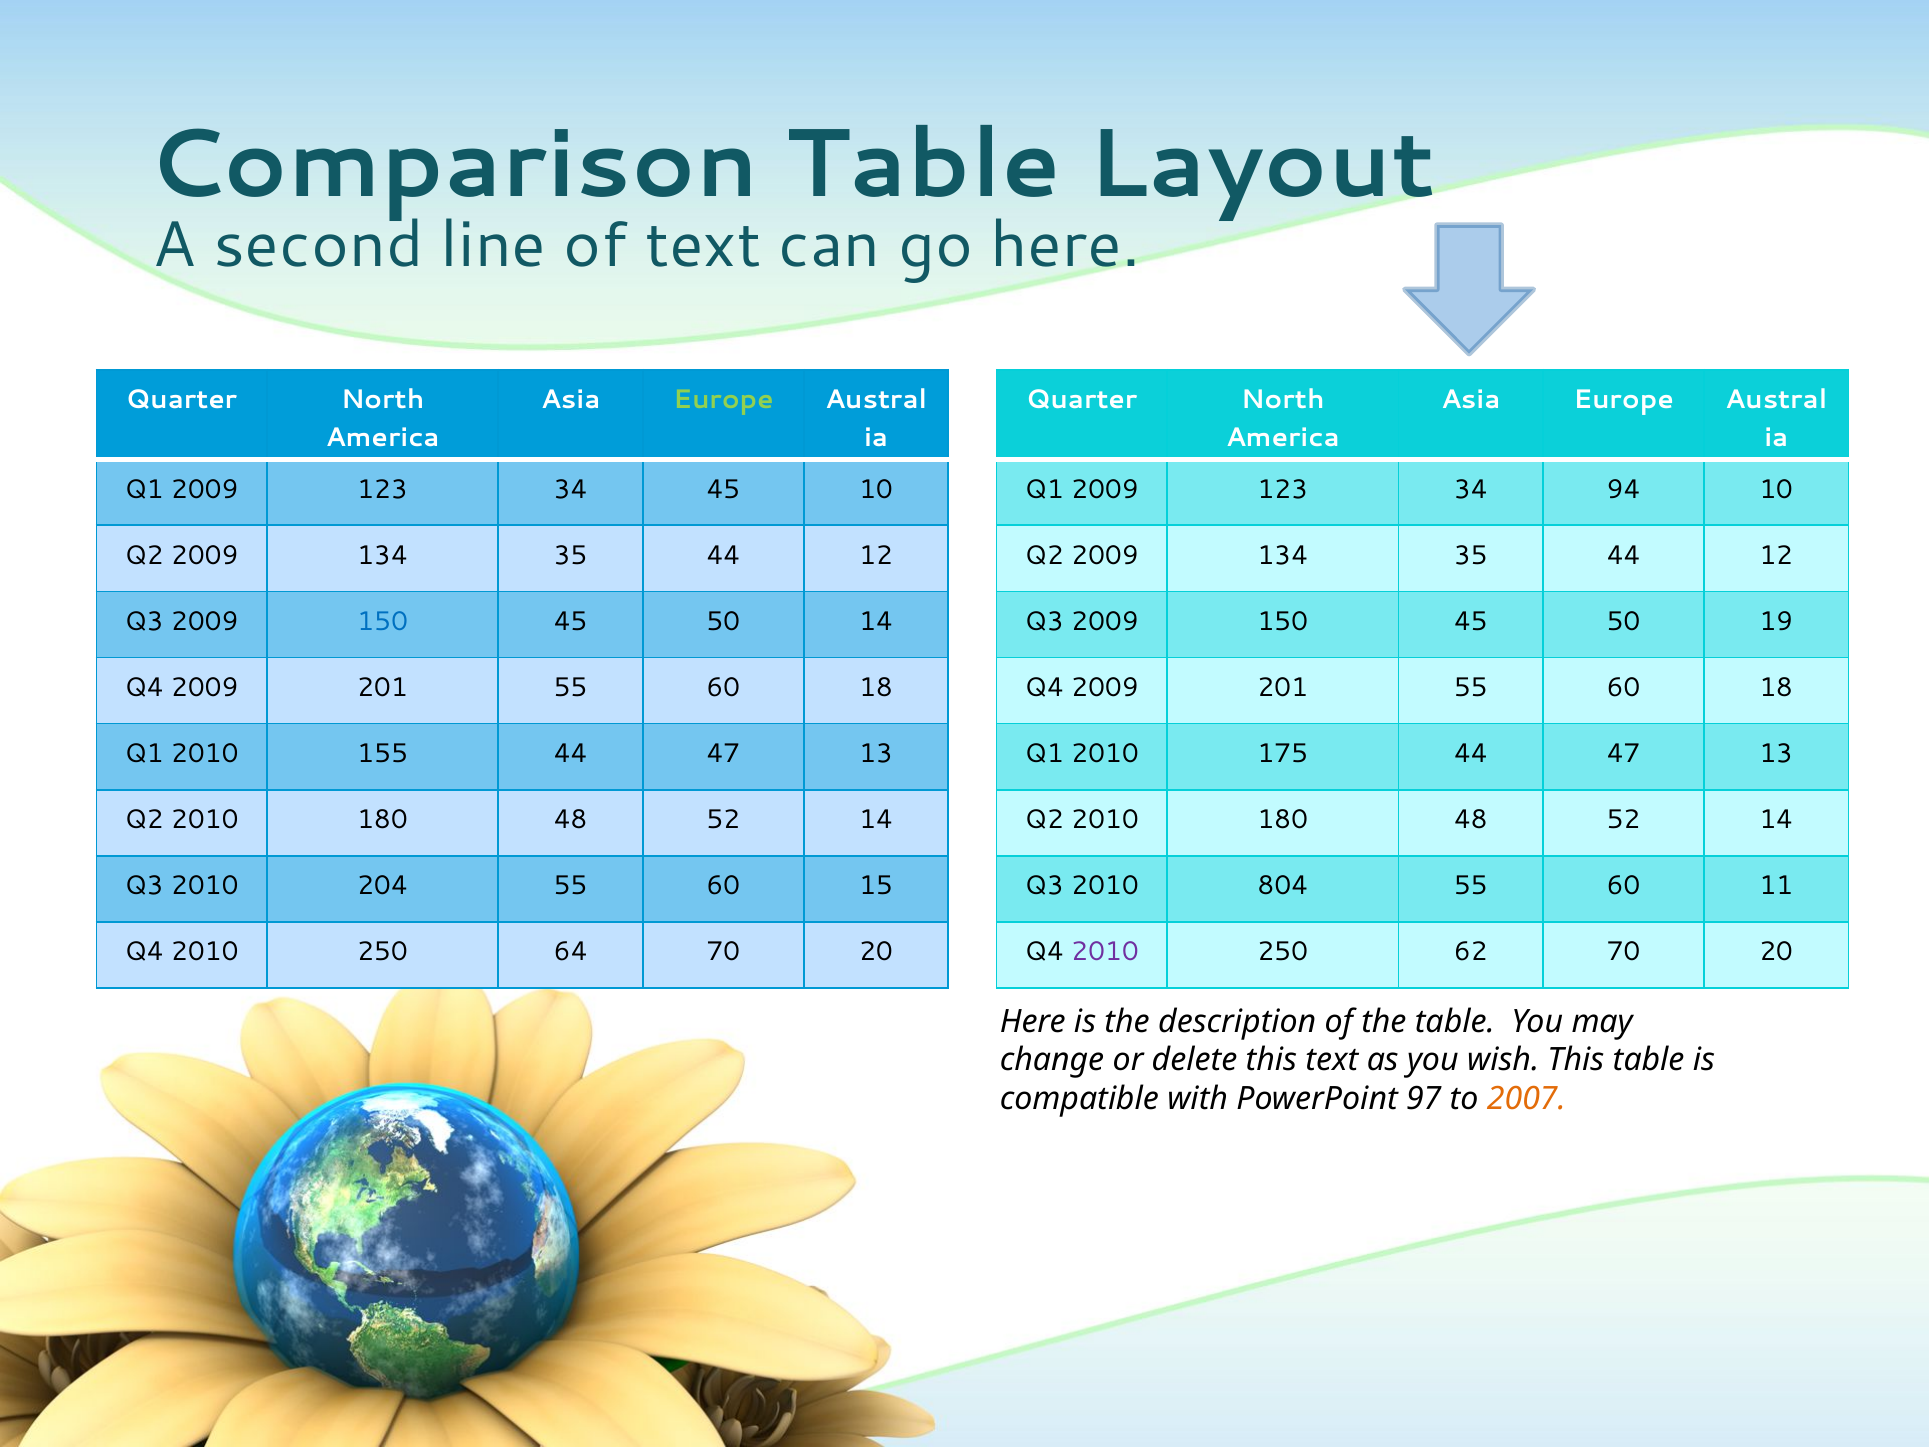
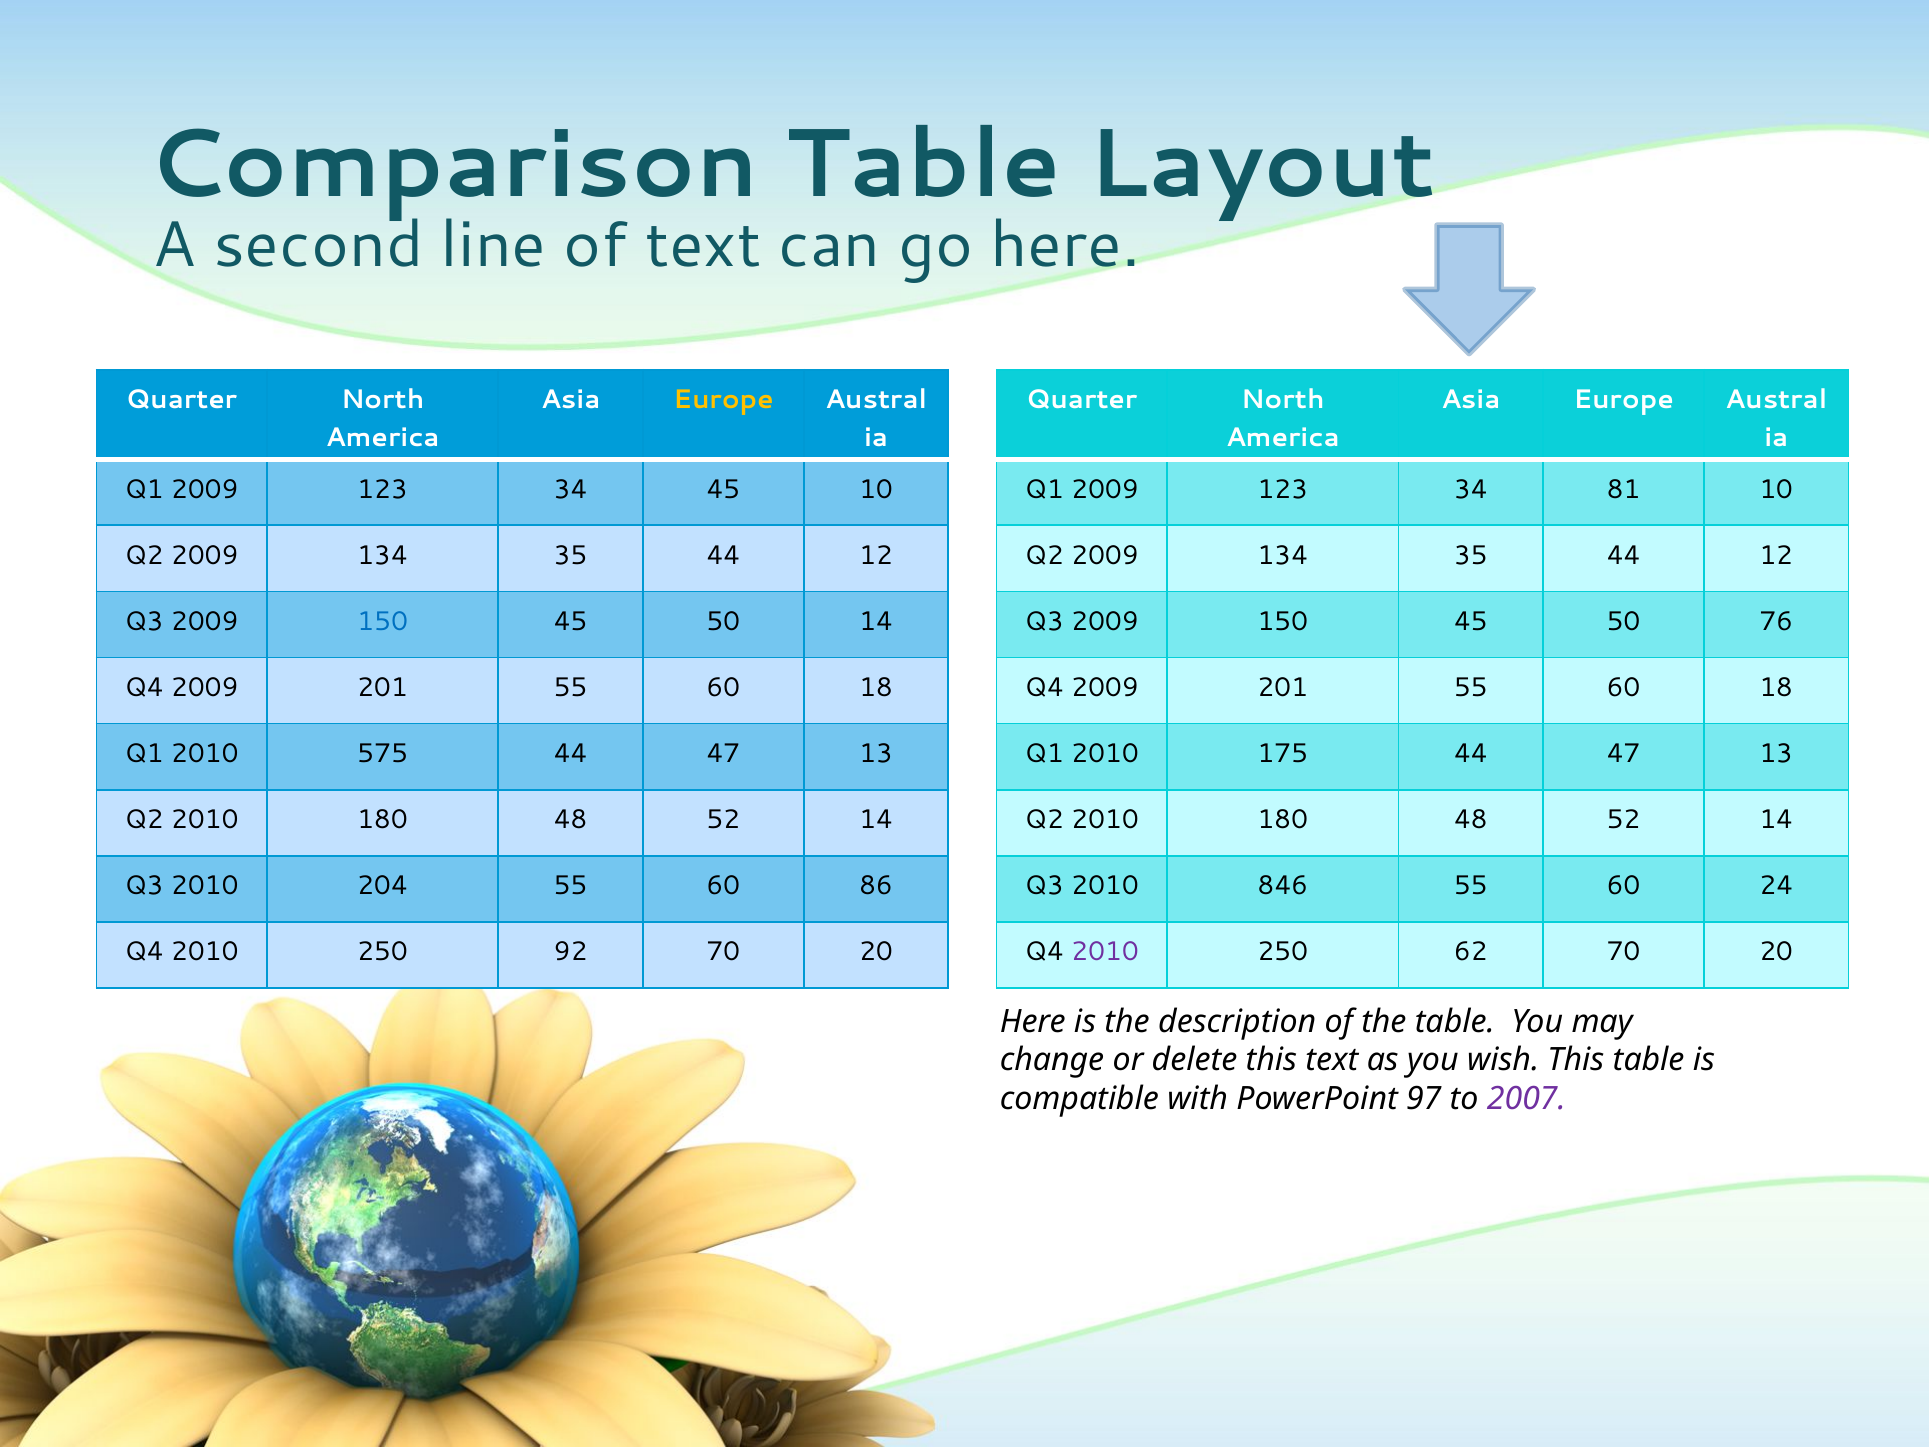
Europe at (723, 400) colour: light green -> yellow
94: 94 -> 81
19: 19 -> 76
155: 155 -> 575
15: 15 -> 86
804: 804 -> 846
11: 11 -> 24
64: 64 -> 92
2007 colour: orange -> purple
